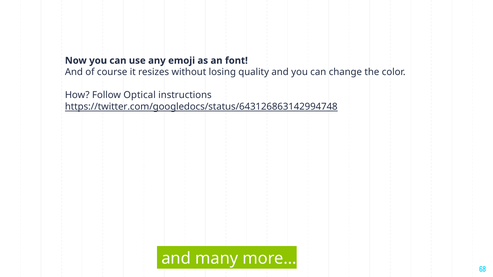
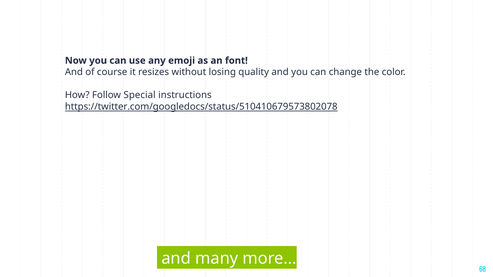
Optical: Optical -> Special
https://twitter.com/googledocs/status/643126863142994748: https://twitter.com/googledocs/status/643126863142994748 -> https://twitter.com/googledocs/status/510410679573802078
